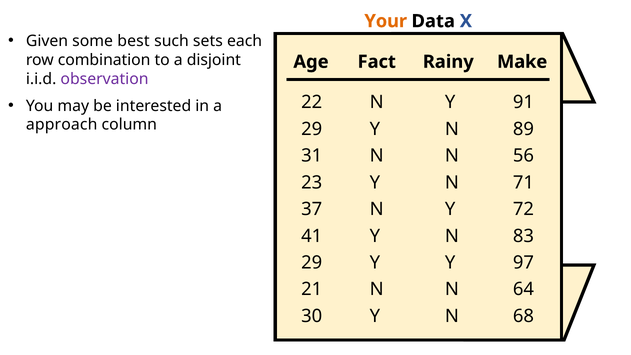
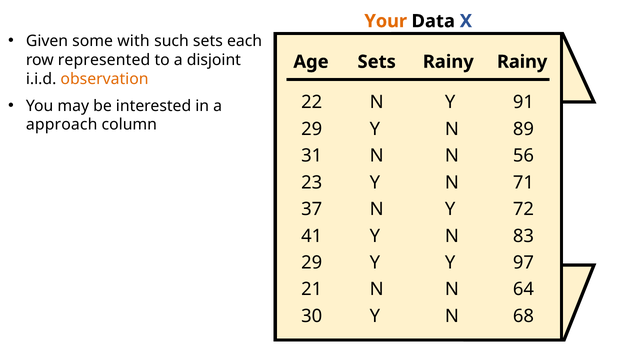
best: best -> with
combination: combination -> represented
Fact at (377, 62): Fact -> Sets
Rainy Make: Make -> Rainy
observation colour: purple -> orange
